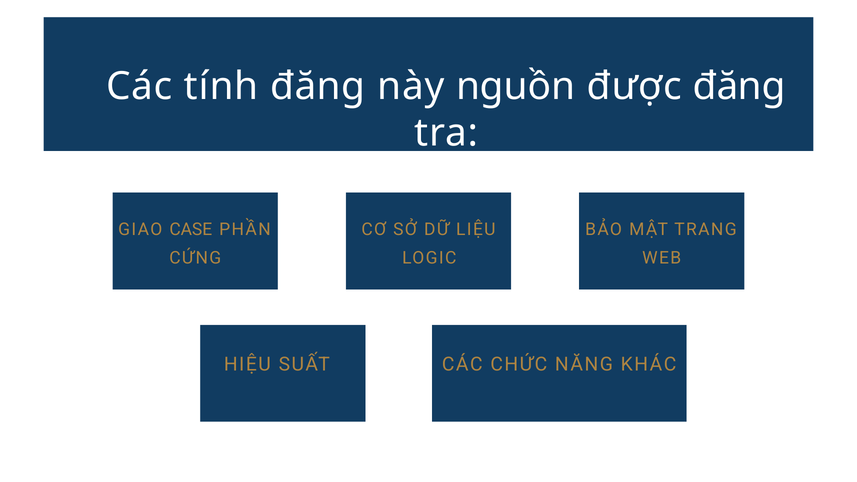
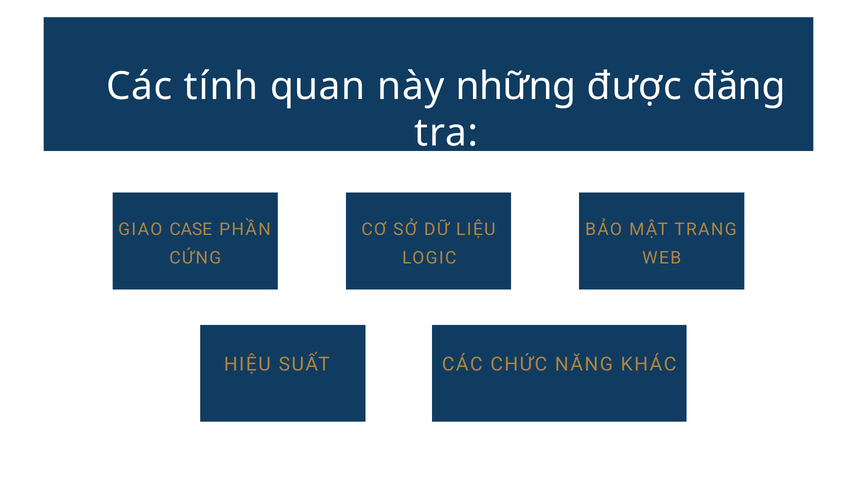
tính đăng: đăng -> quan
nguồn: nguồn -> những
